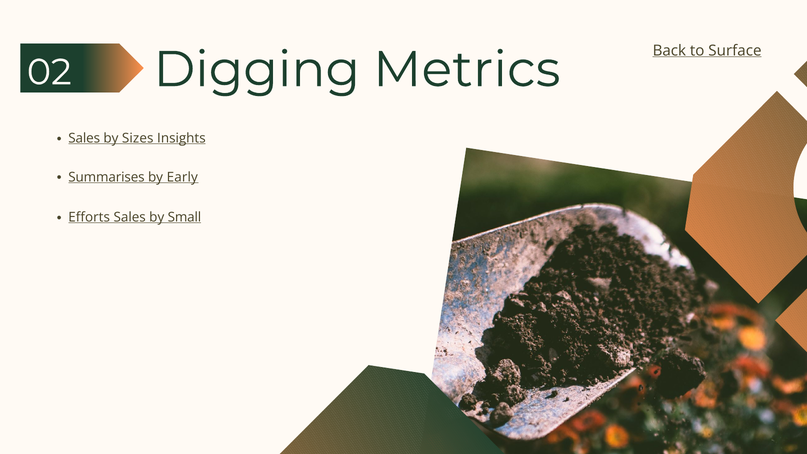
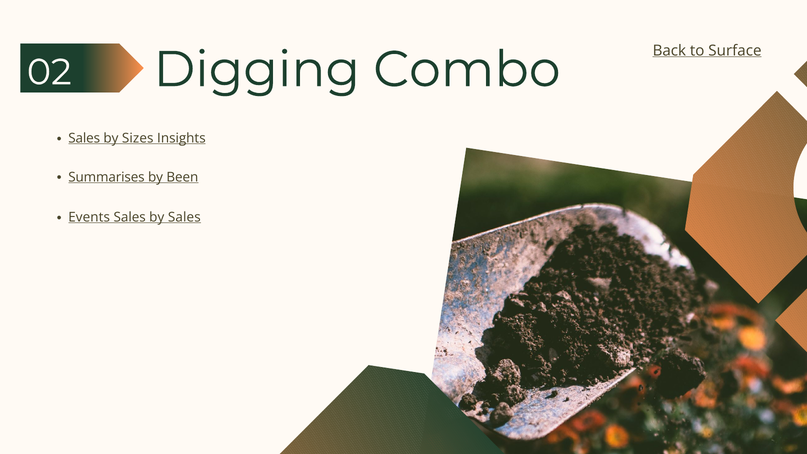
Metrics: Metrics -> Combo
Early: Early -> Been
Efforts: Efforts -> Events
by Small: Small -> Sales
